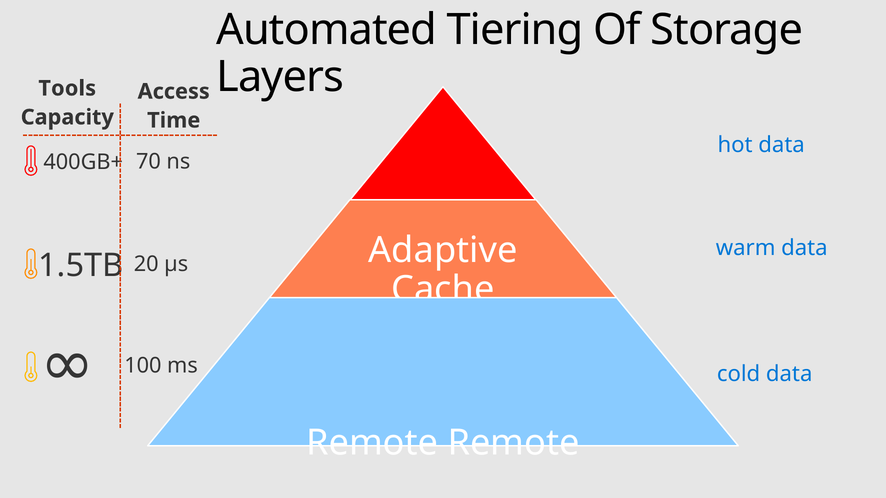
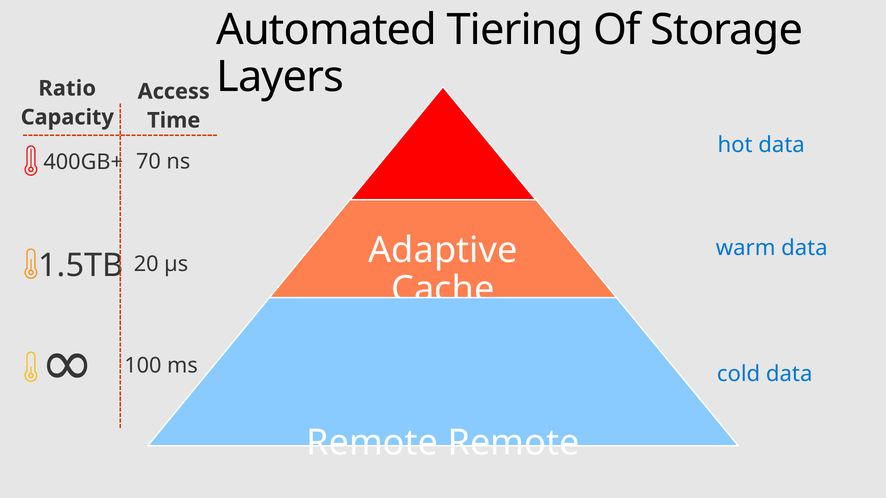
Tools: Tools -> Ratio
